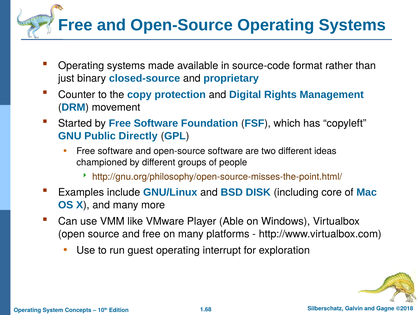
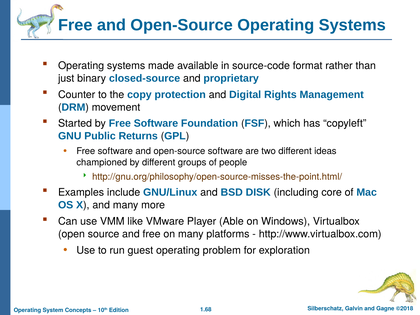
Directly: Directly -> Returns
interrupt: interrupt -> problem
